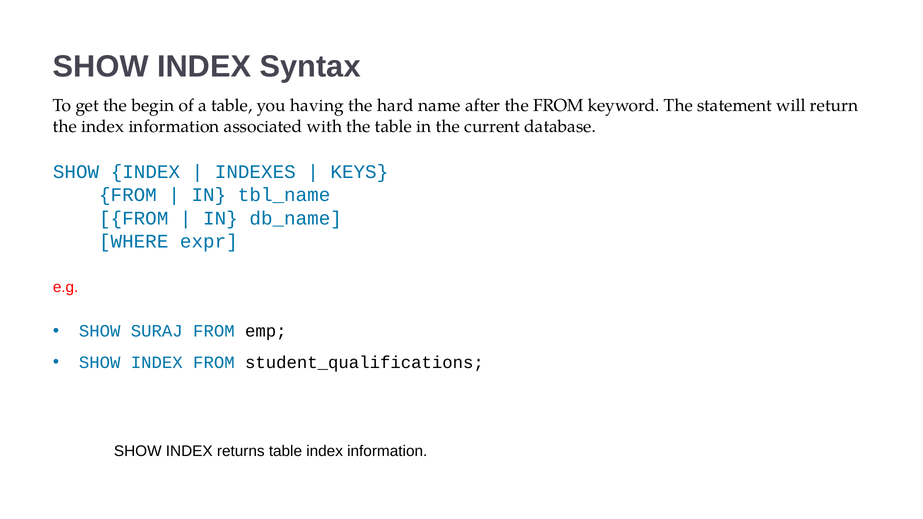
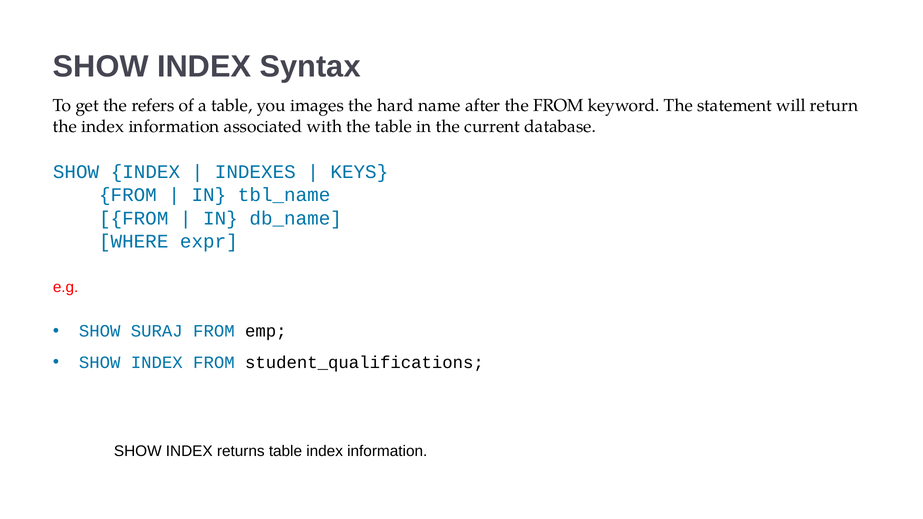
begin: begin -> refers
having: having -> images
